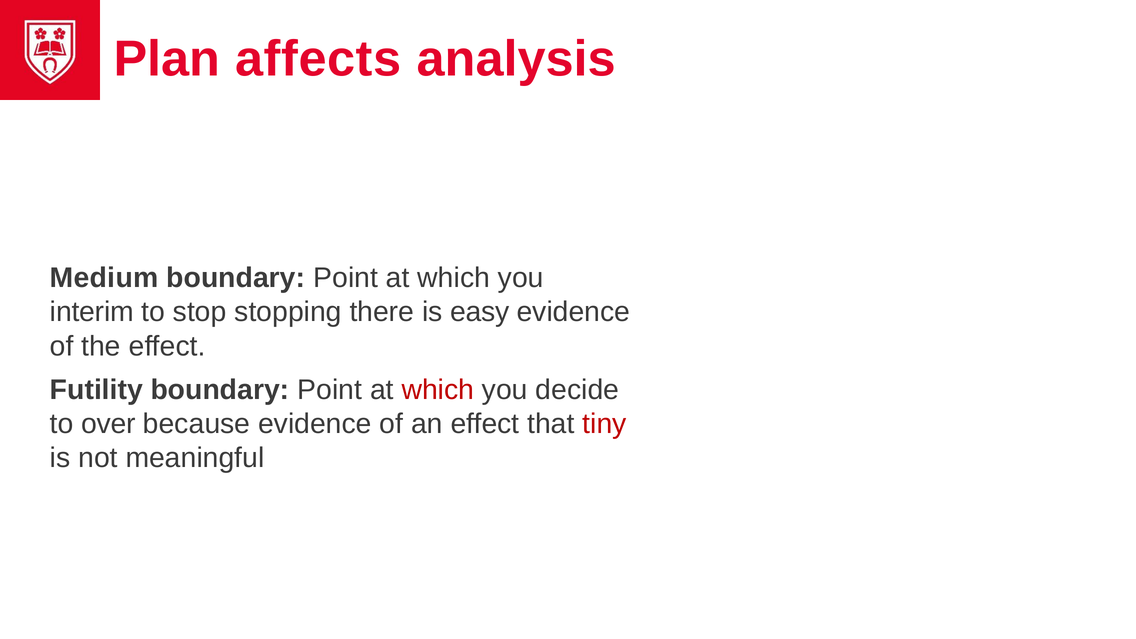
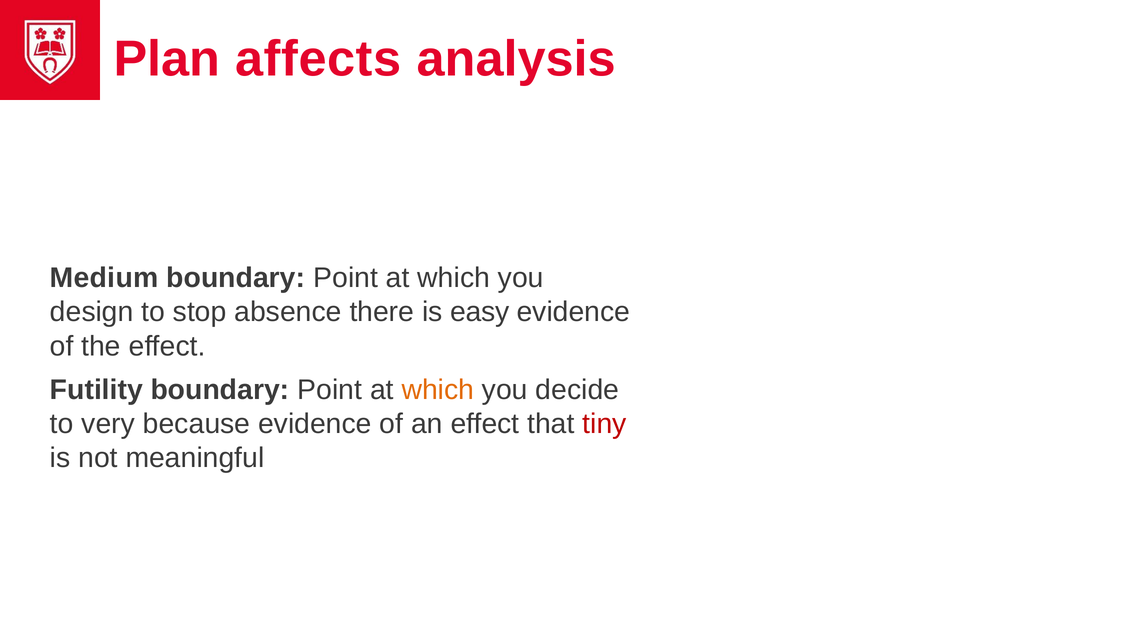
interim: interim -> design
stopping: stopping -> absence
which at (438, 390) colour: red -> orange
over: over -> very
